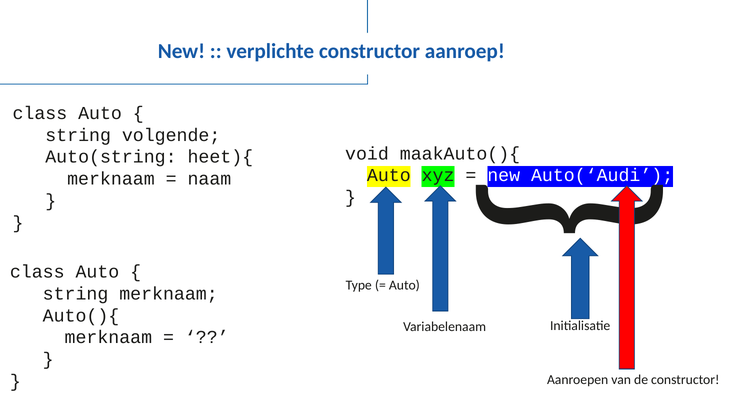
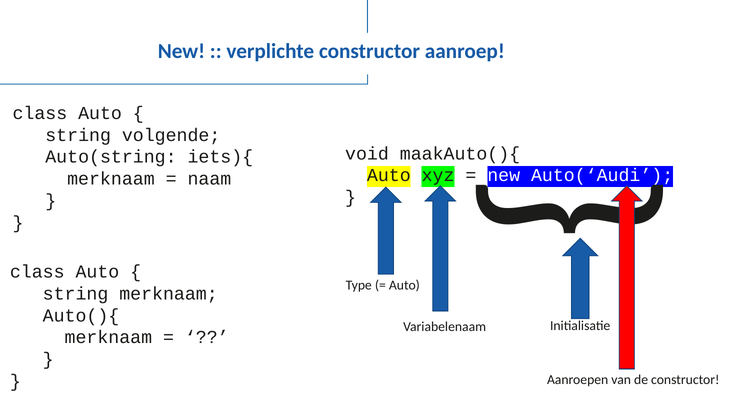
heet){: heet){ -> iets){
